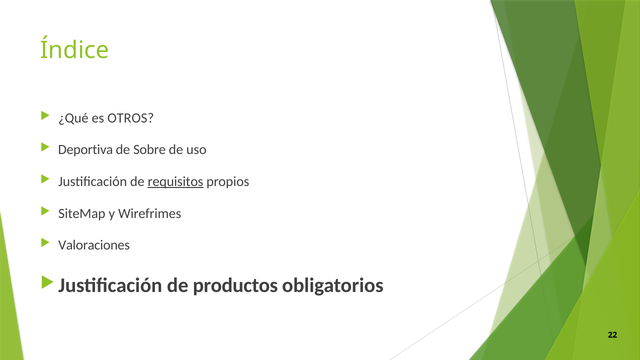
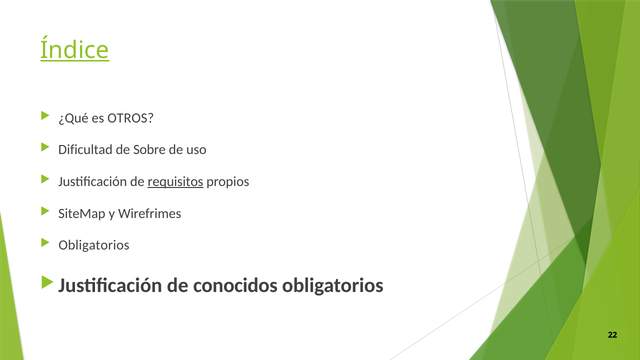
Índice underline: none -> present
Deportiva: Deportiva -> Dificultad
Valoraciones at (94, 245): Valoraciones -> Obligatorios
productos: productos -> conocidos
